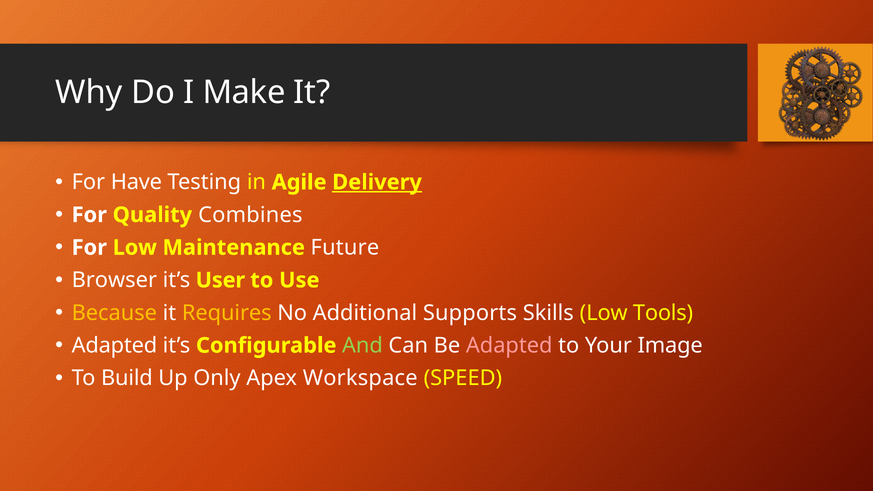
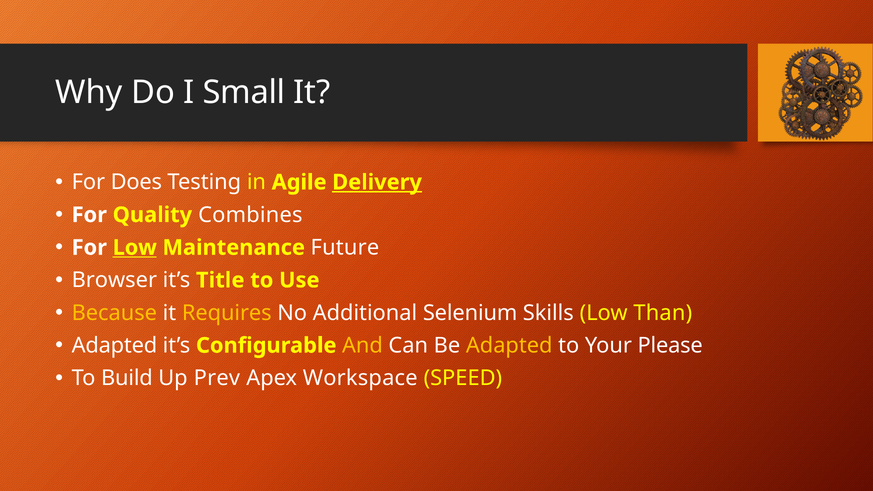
Make: Make -> Small
Have: Have -> Does
Low at (135, 248) underline: none -> present
User: User -> Title
Supports: Supports -> Selenium
Tools: Tools -> Than
And colour: light green -> yellow
Adapted at (509, 346) colour: pink -> yellow
Image: Image -> Please
Only: Only -> Prev
